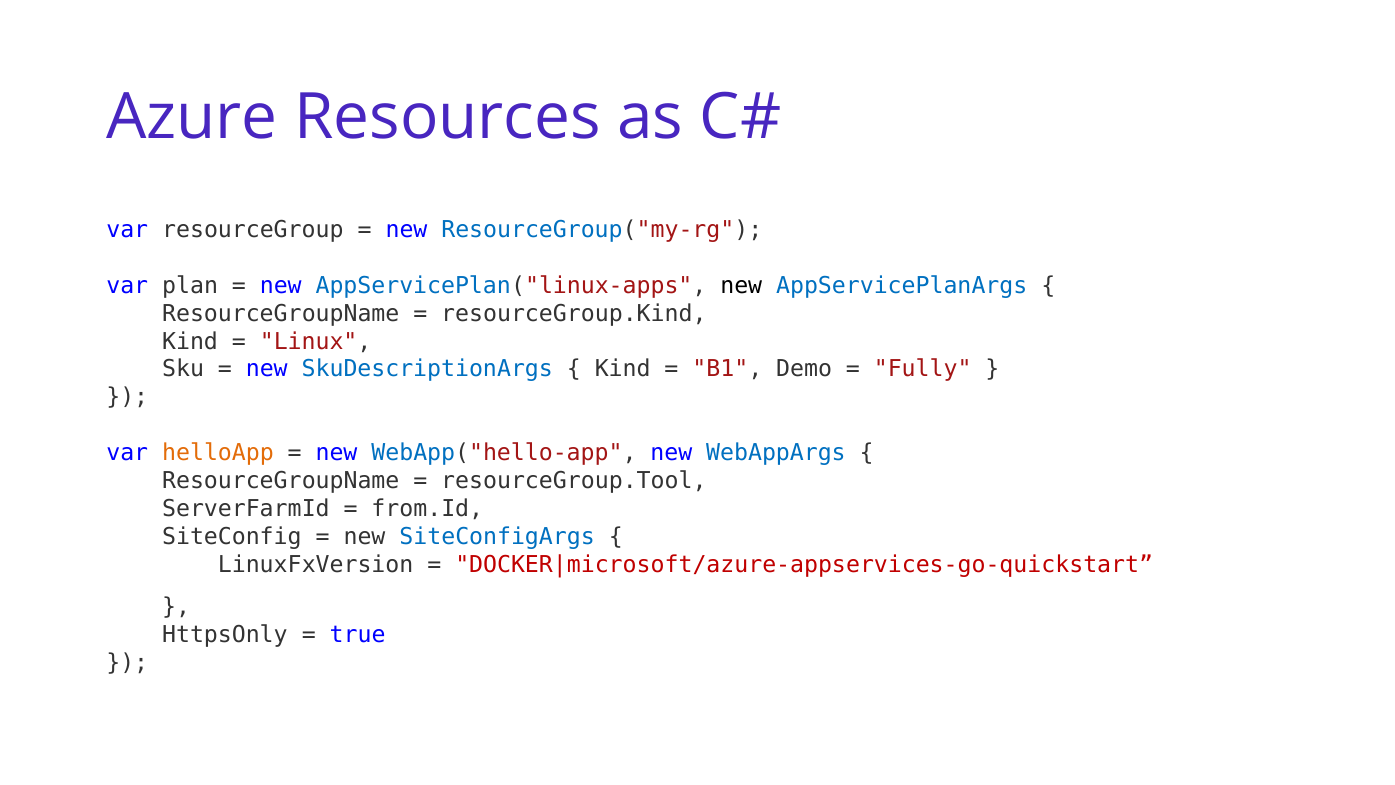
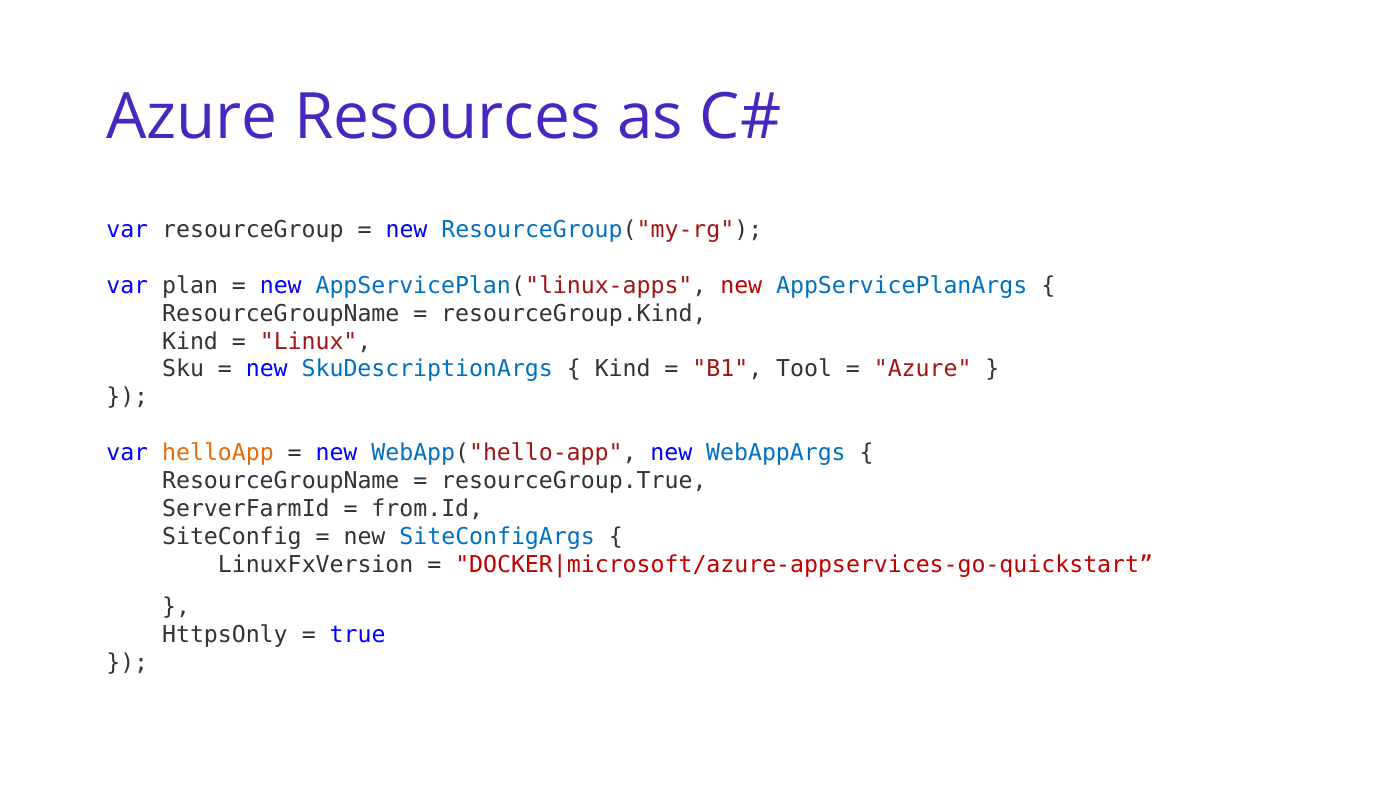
new at (741, 285) colour: black -> red
Demo: Demo -> Tool
Fully at (923, 369): Fully -> Azure
resourceGroup.Tool: resourceGroup.Tool -> resourceGroup.True
